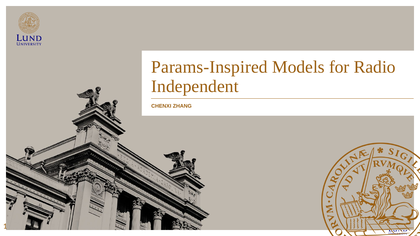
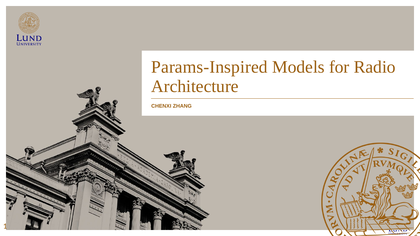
Independent: Independent -> Architecture
